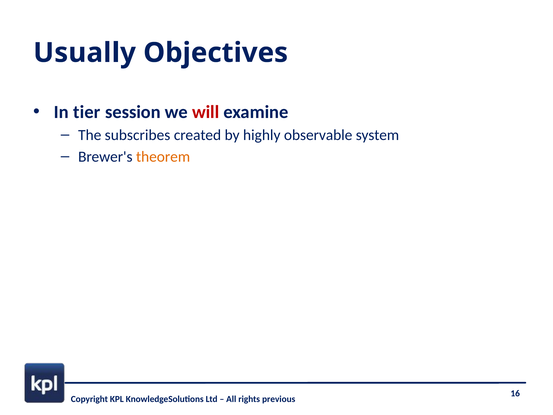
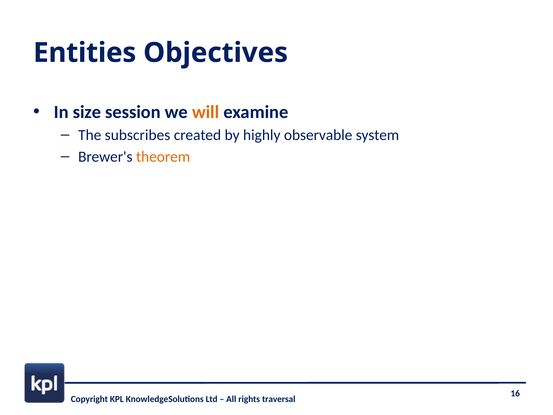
Usually: Usually -> Entities
tier: tier -> size
will colour: red -> orange
previous: previous -> traversal
